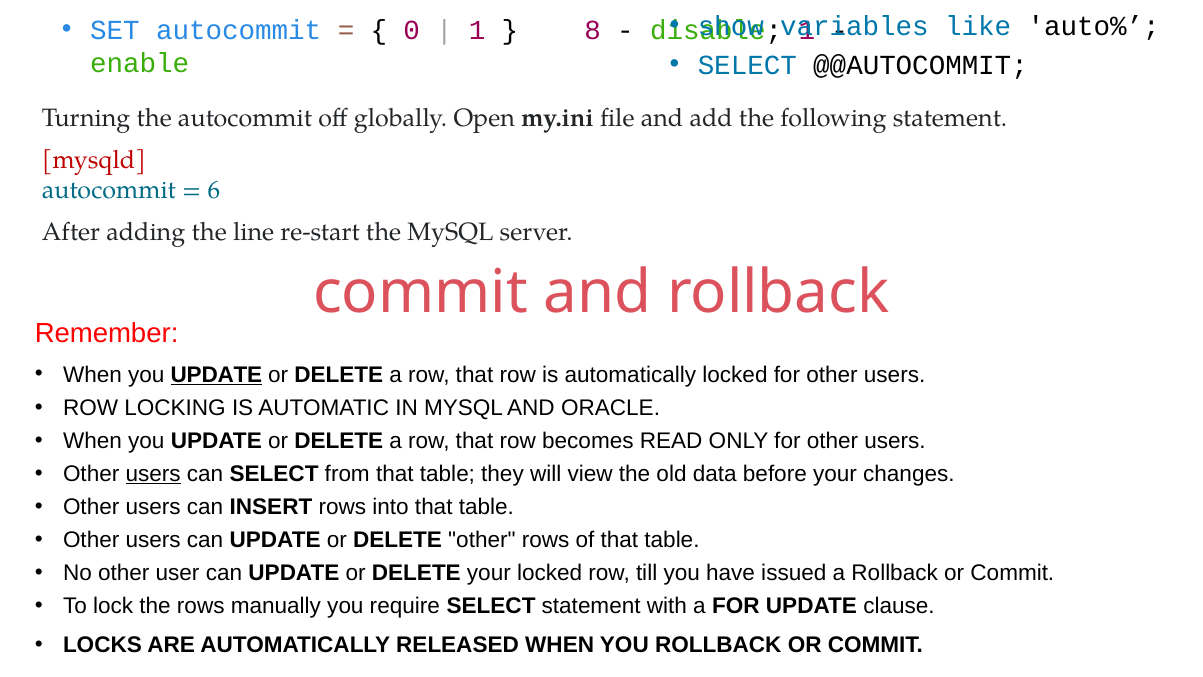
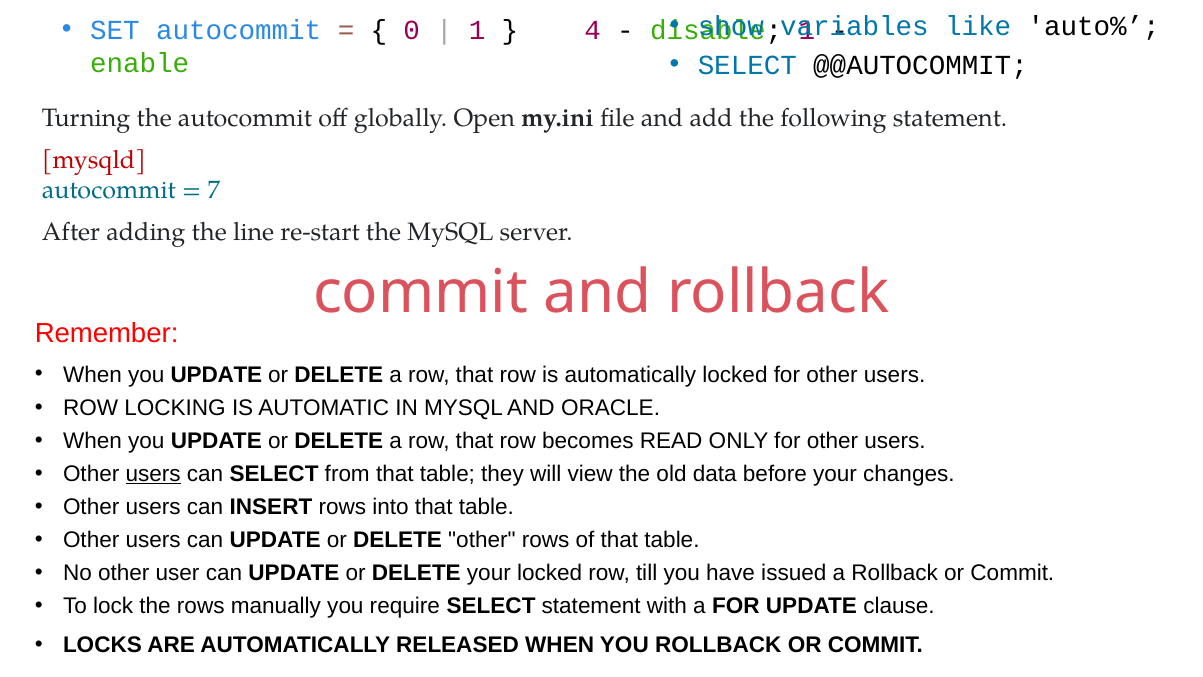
8: 8 -> 4
6: 6 -> 7
UPDATE at (216, 375) underline: present -> none
